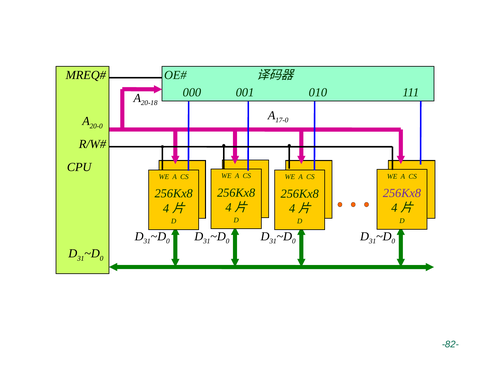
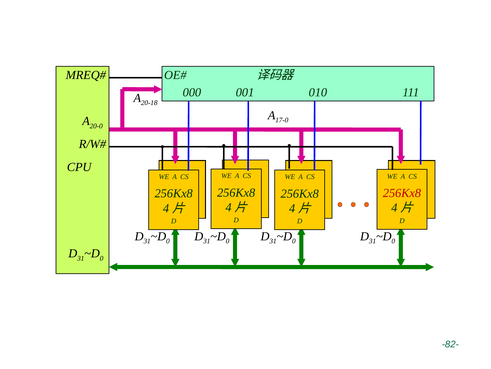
256Kx8 at (402, 193) colour: purple -> red
